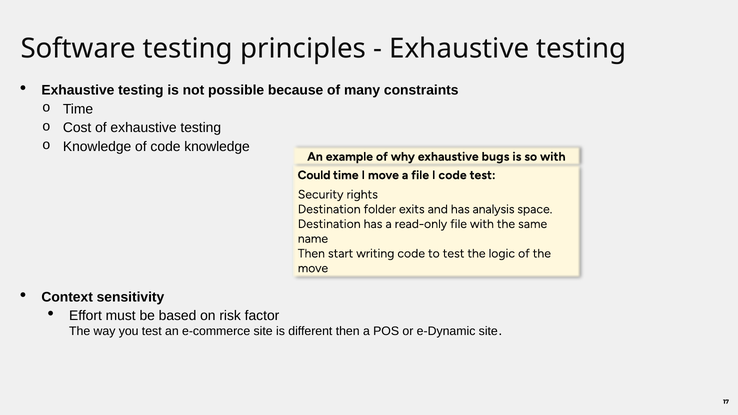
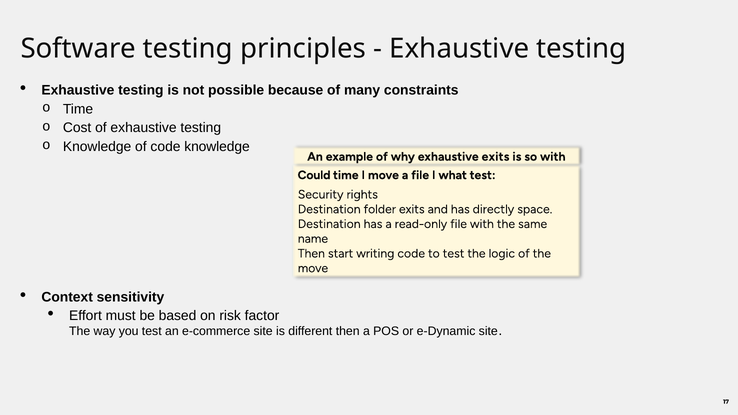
exhaustive bugs: bugs -> exits
I code: code -> what
analysis: analysis -> directly
